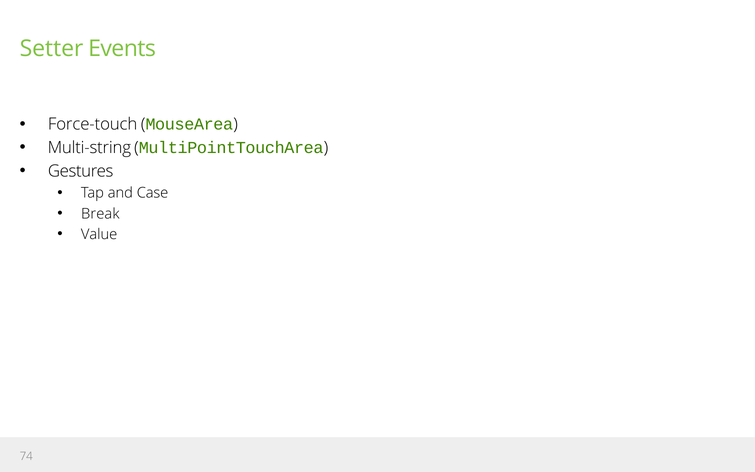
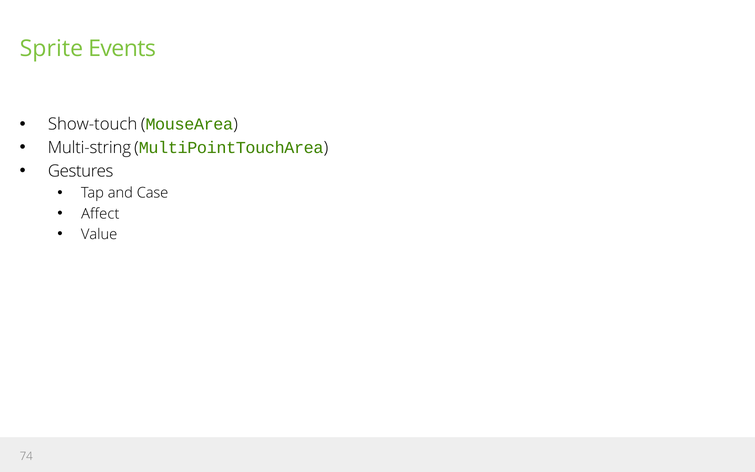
Setter: Setter -> Sprite
Force-touch: Force-touch -> Show-touch
Break: Break -> Affect
